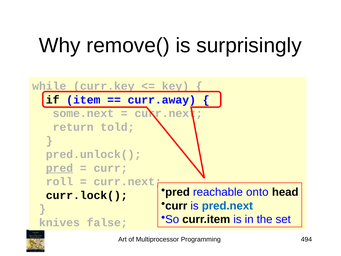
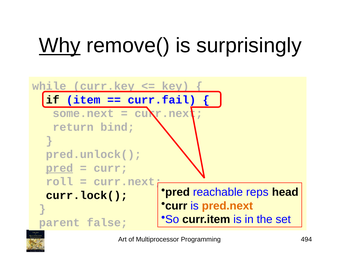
Why underline: none -> present
curr.away: curr.away -> curr.fail
told: told -> bind
onto: onto -> reps
pred.next colour: blue -> orange
knives: knives -> parent
